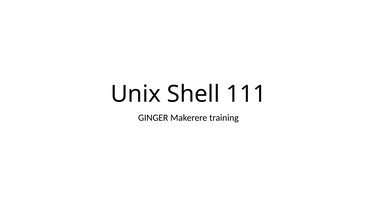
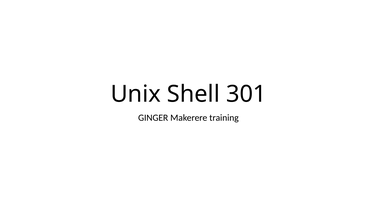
111: 111 -> 301
